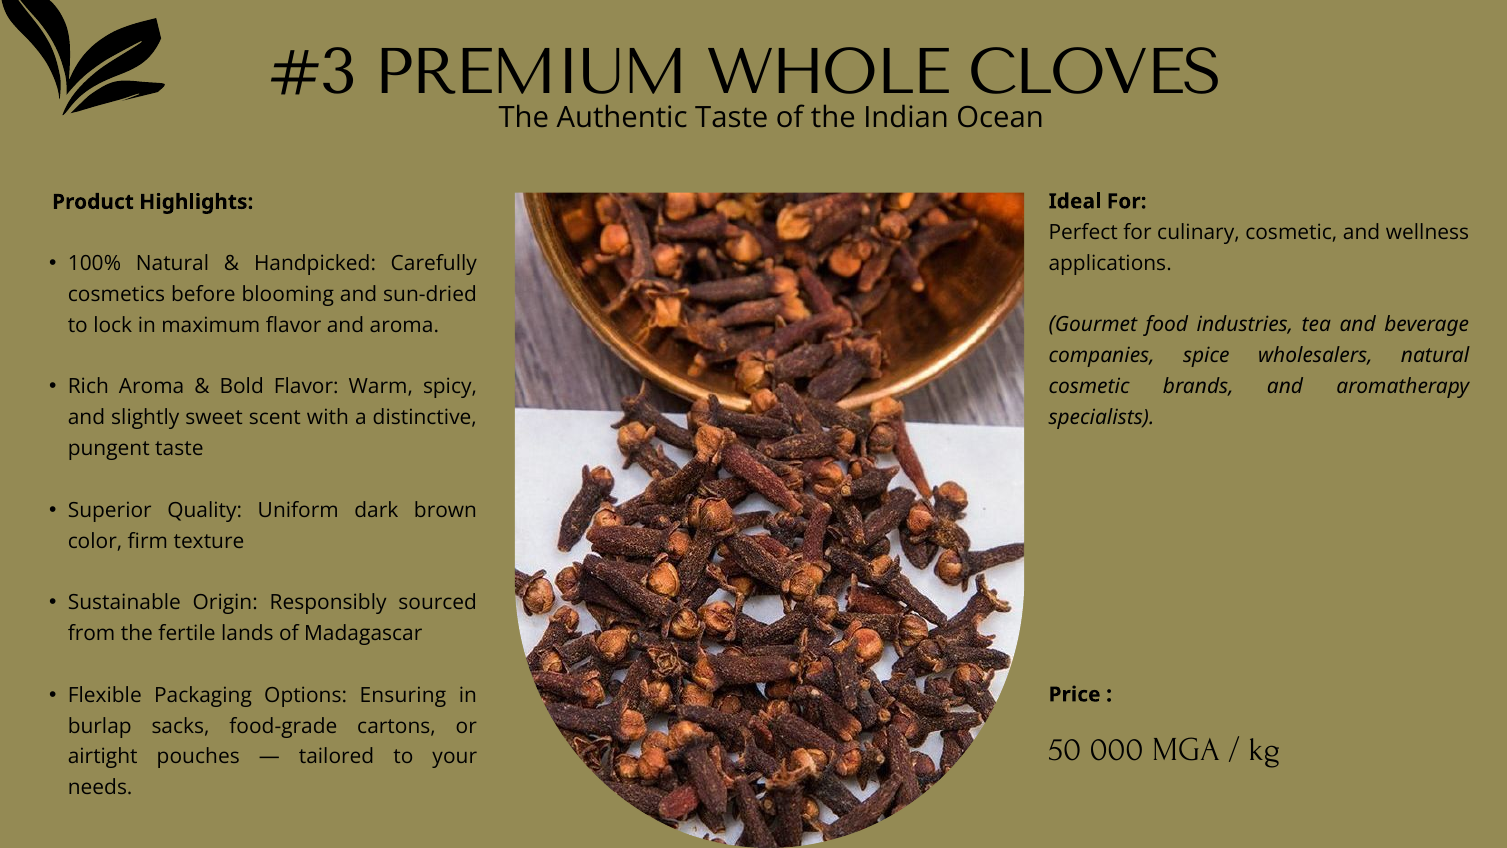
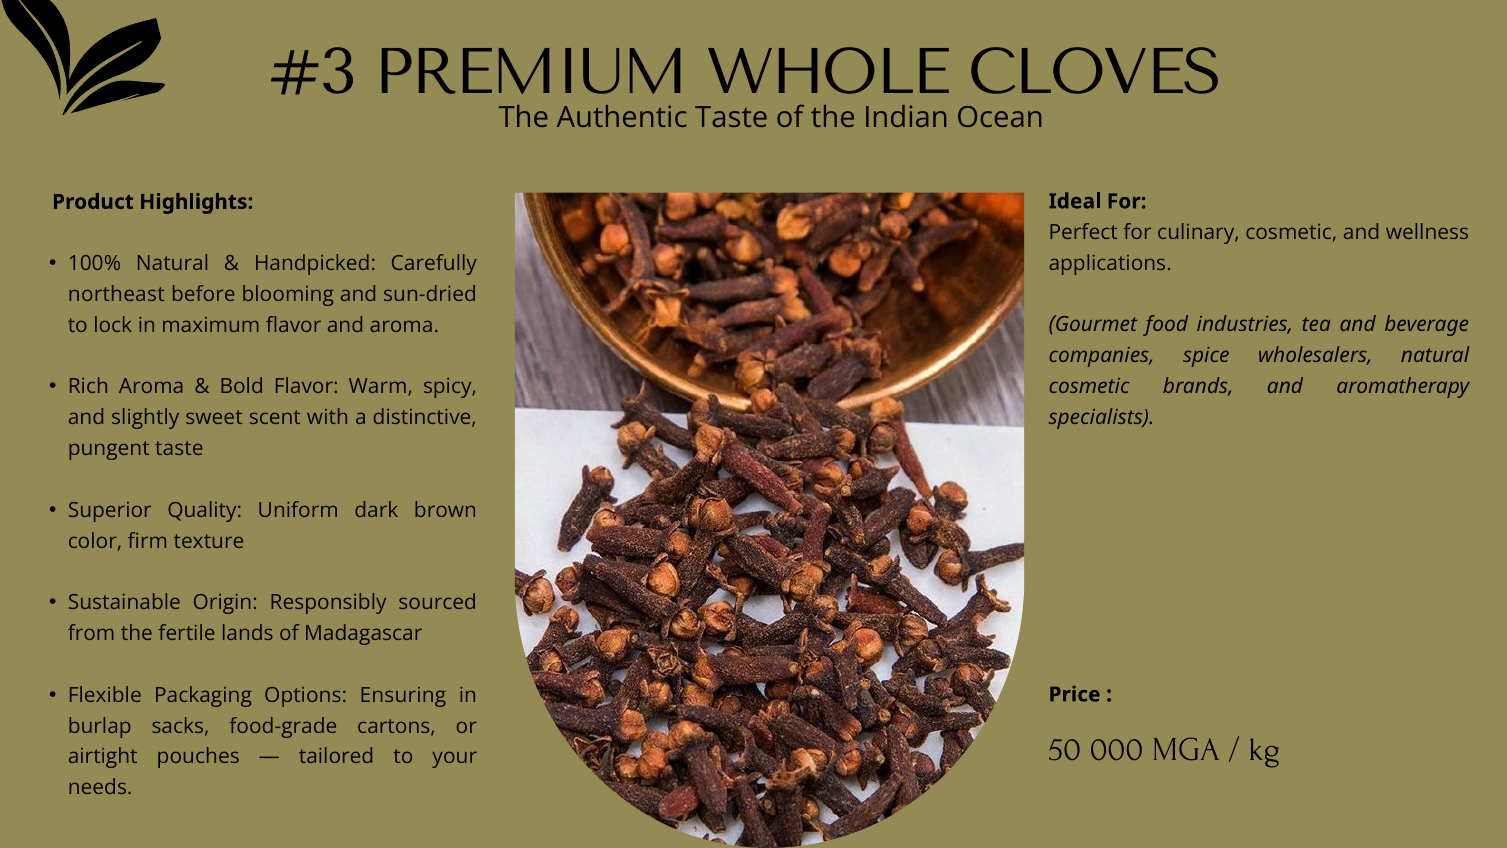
cosmetics: cosmetics -> northeast
